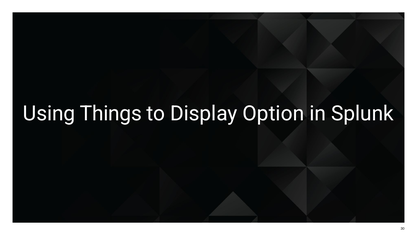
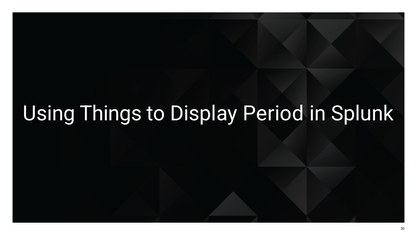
Option: Option -> Period
